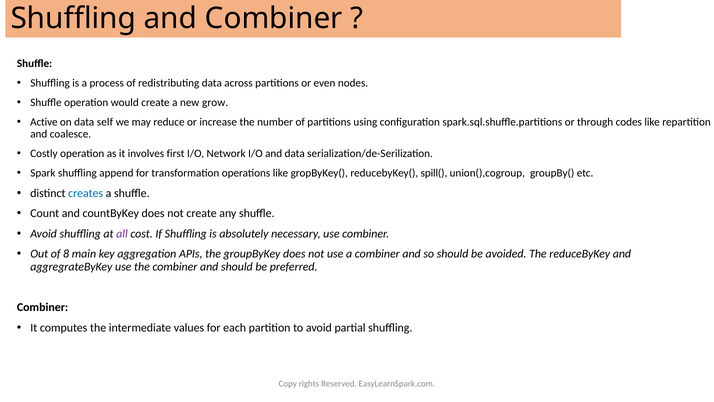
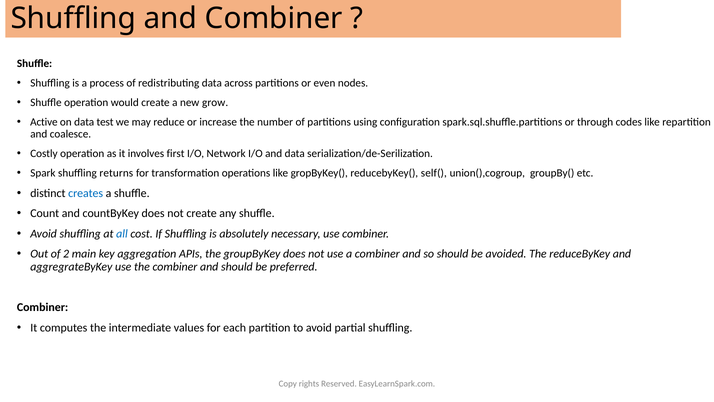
self: self -> test
append: append -> returns
spill(: spill( -> self(
all colour: purple -> blue
8: 8 -> 2
